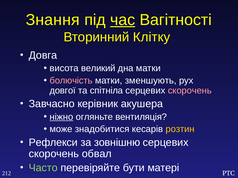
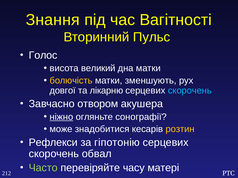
час underline: present -> none
Клітку: Клітку -> Пульс
Довга: Довга -> Голос
болючість colour: pink -> yellow
спітніла: спітніла -> лікарню
скорочень at (190, 91) colour: pink -> light blue
керівник: керівник -> отвором
вентиляція: вентиляція -> сонографії
зовнішню: зовнішню -> гіпотонію
бути: бути -> часу
